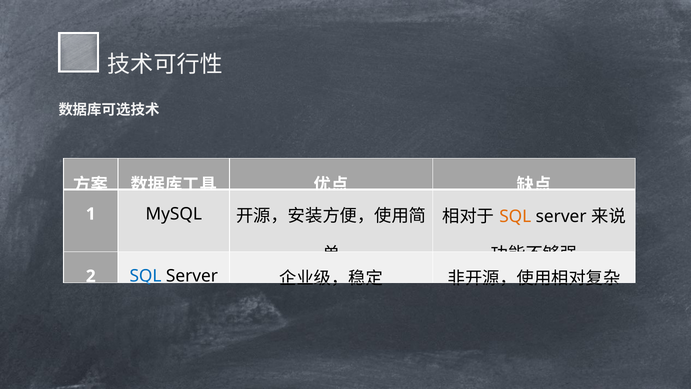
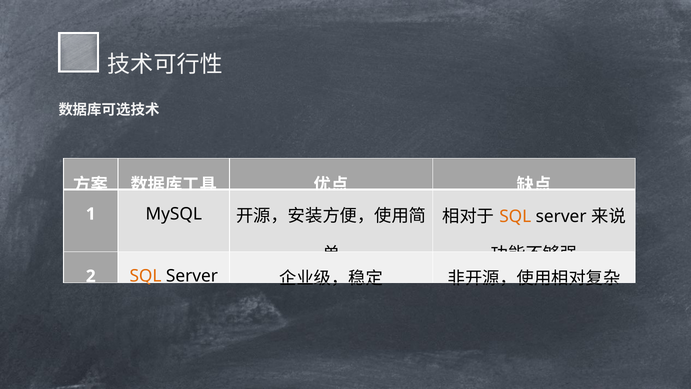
SQL at (146, 276) colour: blue -> orange
